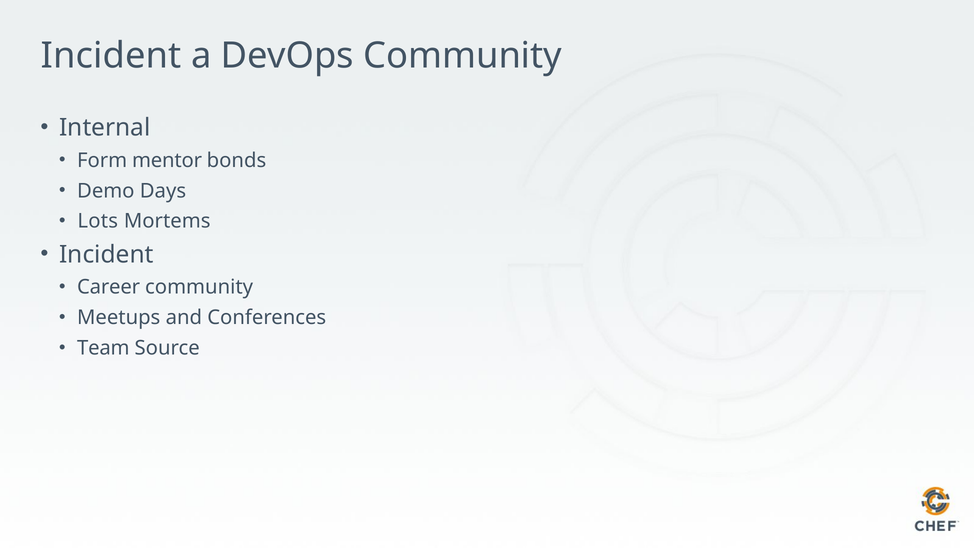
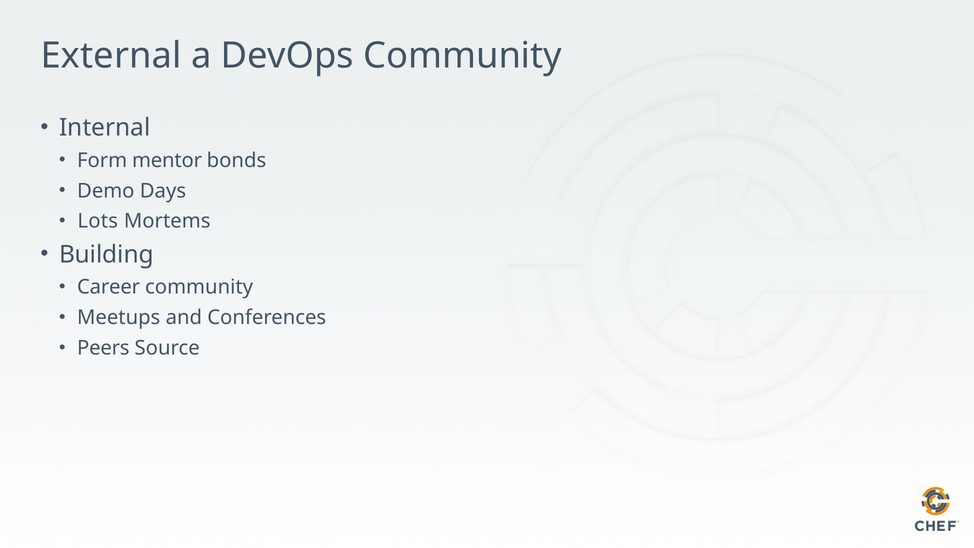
Incident at (111, 56): Incident -> External
Incident at (106, 254): Incident -> Building
Team: Team -> Peers
